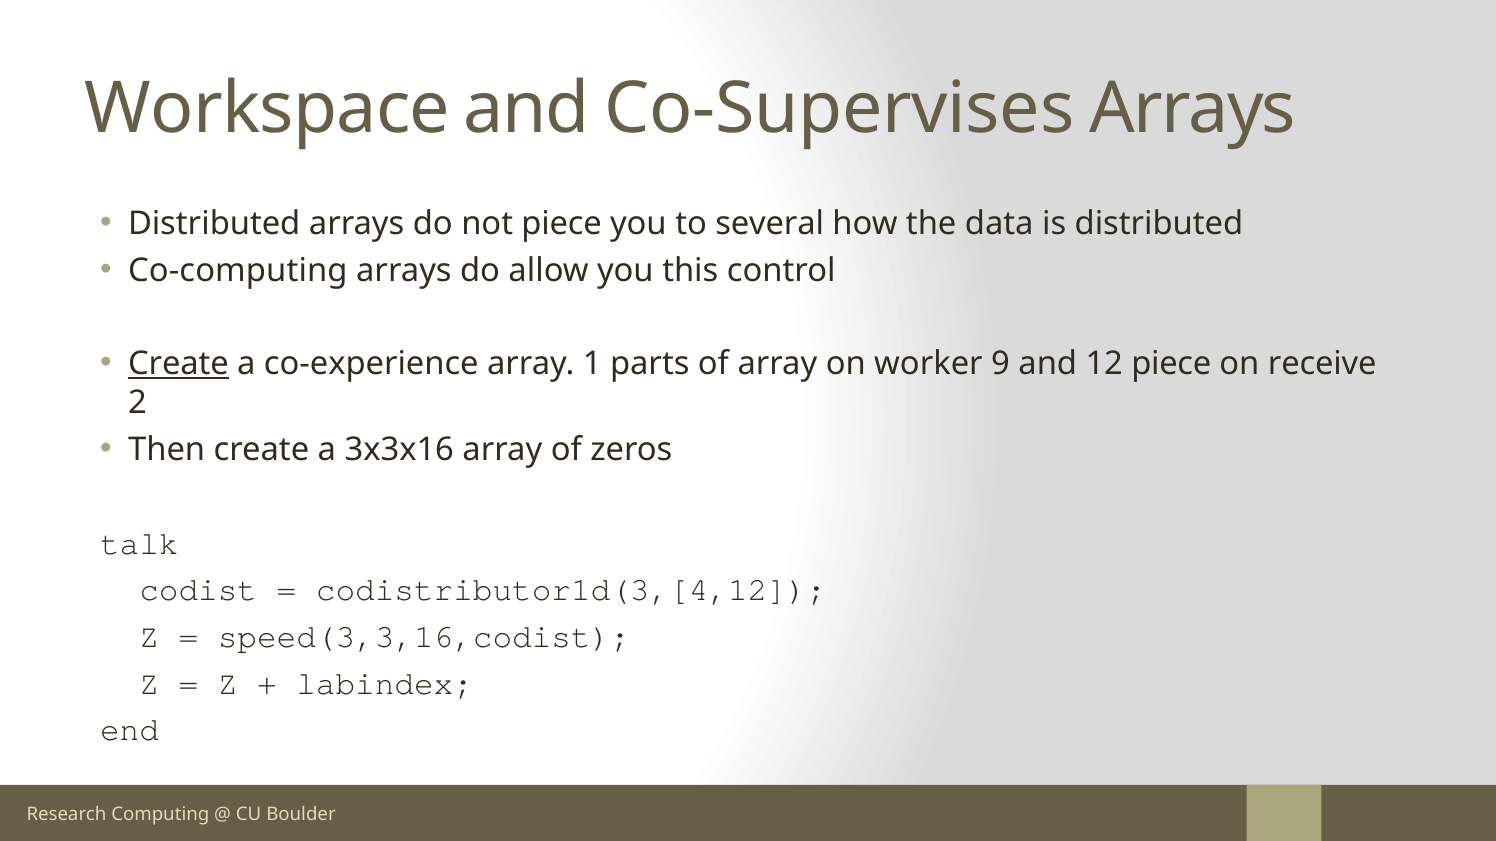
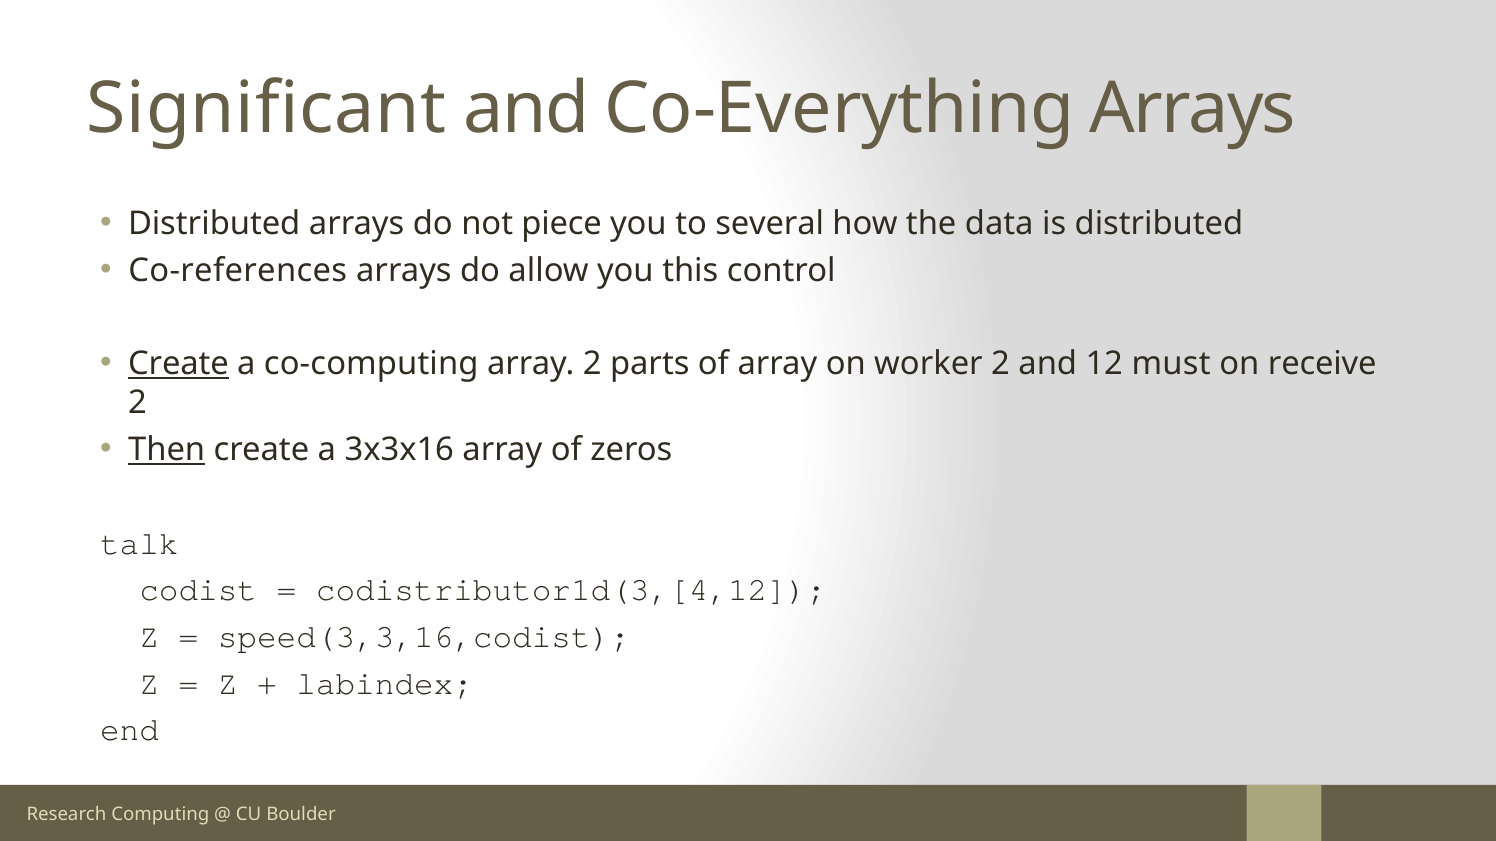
Workspace: Workspace -> Significant
Co-Supervises: Co-Supervises -> Co-Everything
Co-computing: Co-computing -> Co-references
co-experience: co-experience -> co-computing
array 1: 1 -> 2
worker 9: 9 -> 2
12 piece: piece -> must
Then underline: none -> present
